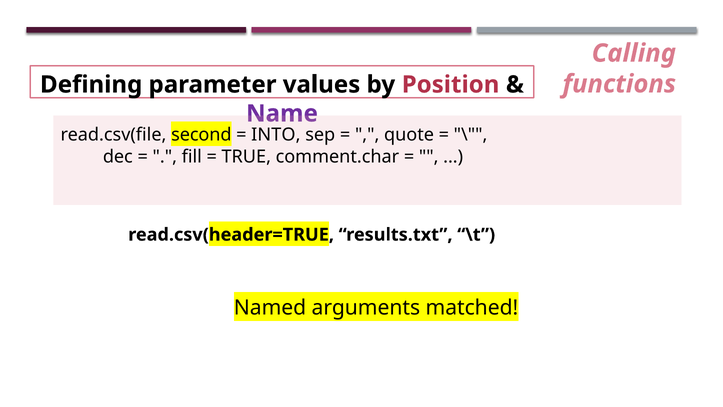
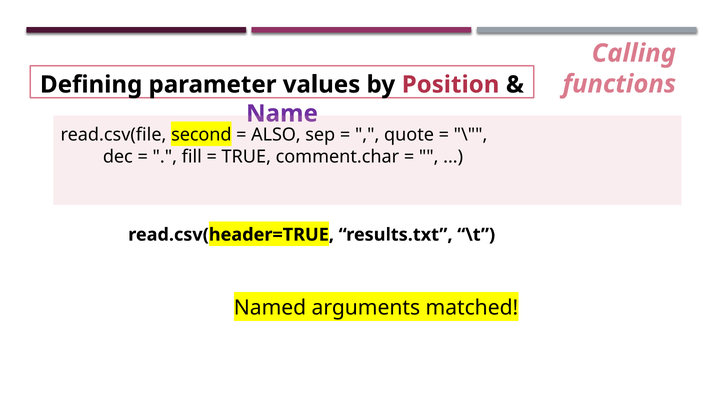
INTO: INTO -> ALSO
